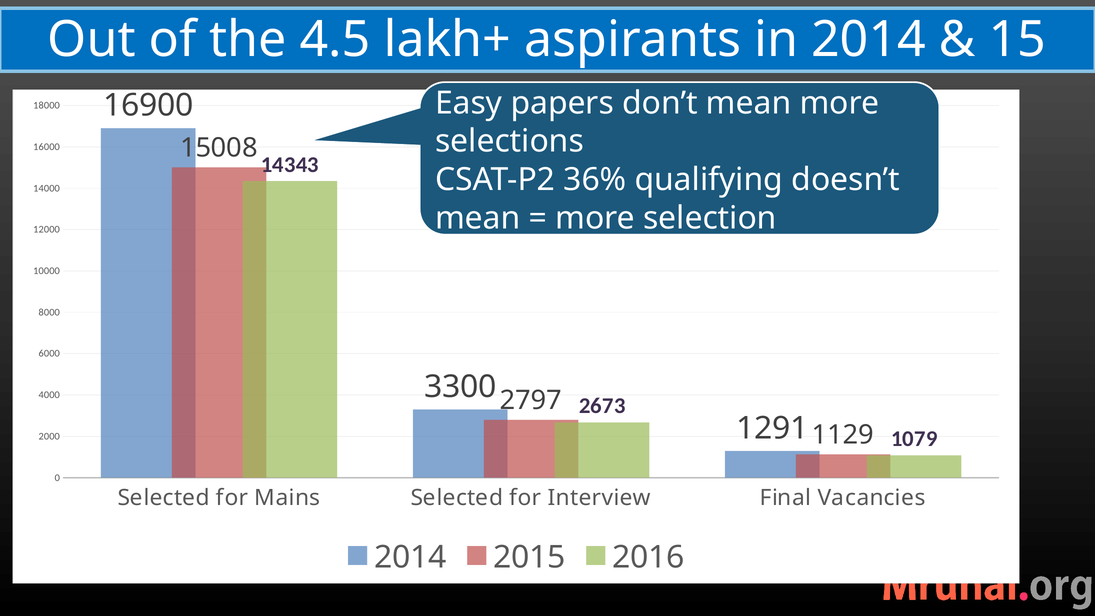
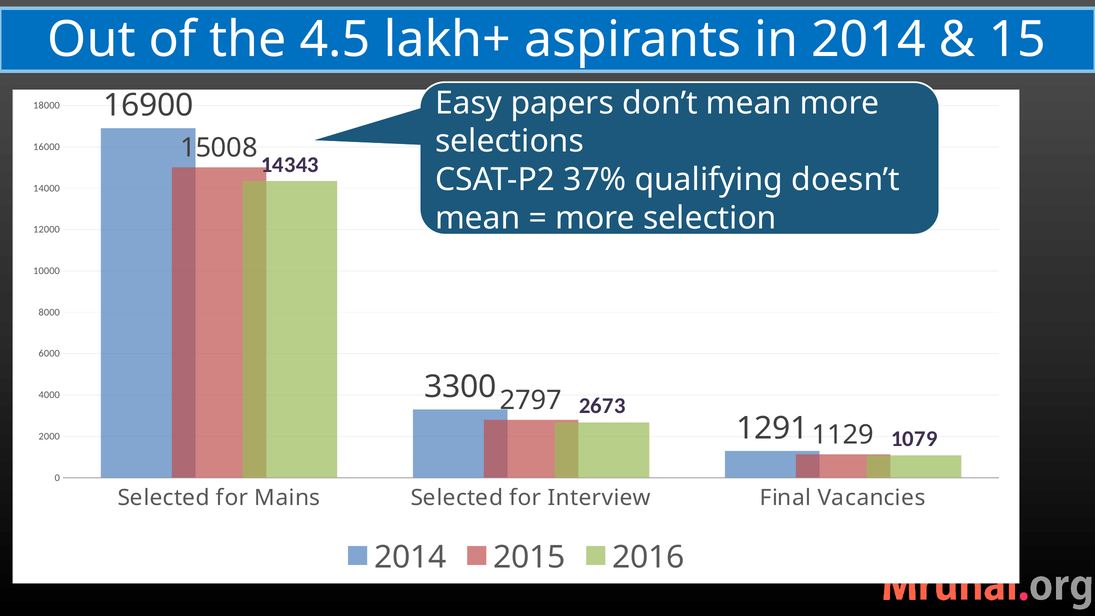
36%: 36% -> 37%
